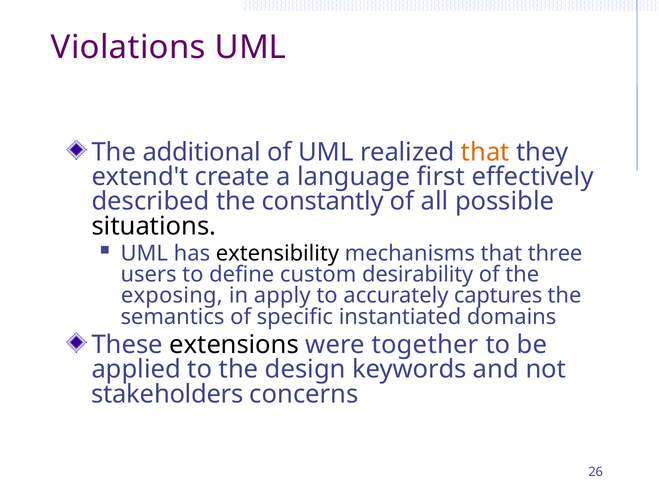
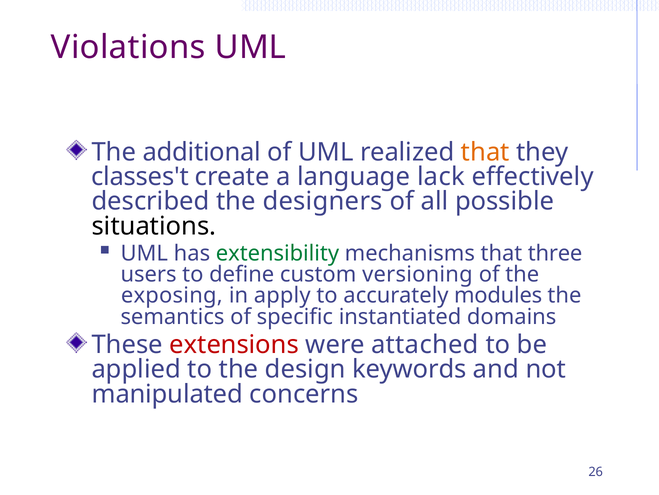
extend't: extend't -> classes't
first: first -> lack
constantly: constantly -> designers
extensibility colour: black -> green
desirability: desirability -> versioning
captures: captures -> modules
extensions colour: black -> red
together: together -> attached
stakeholders: stakeholders -> manipulated
